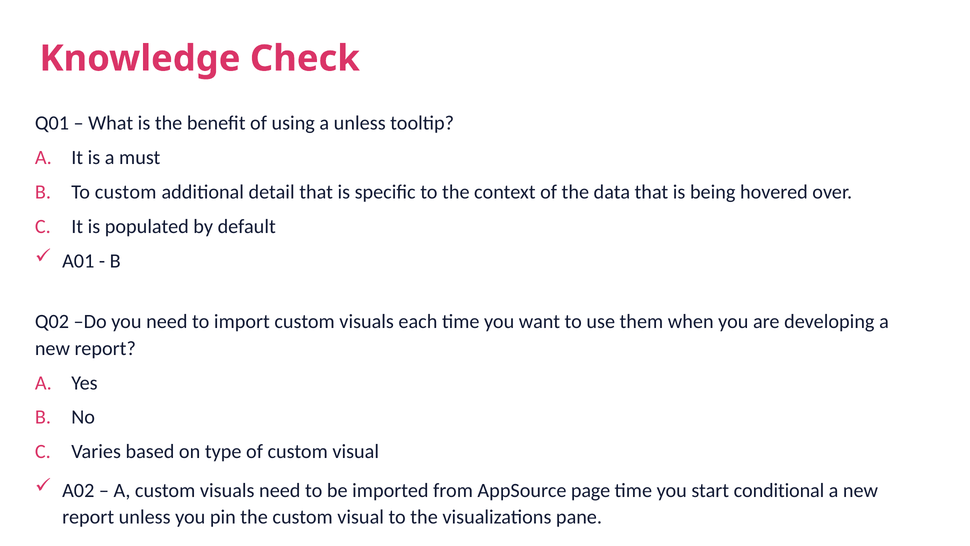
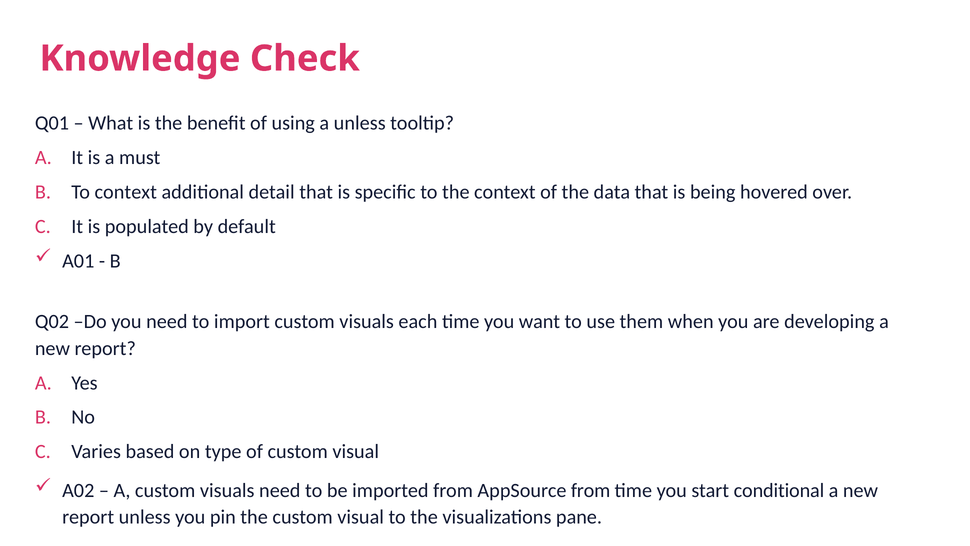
To custom: custom -> context
AppSource page: page -> from
